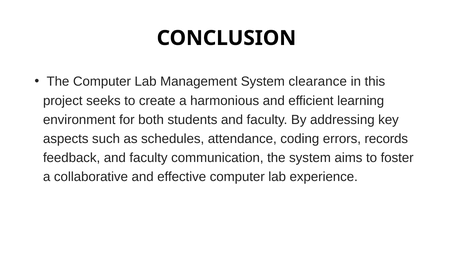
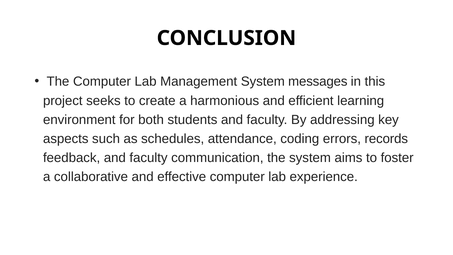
clearance: clearance -> messages
